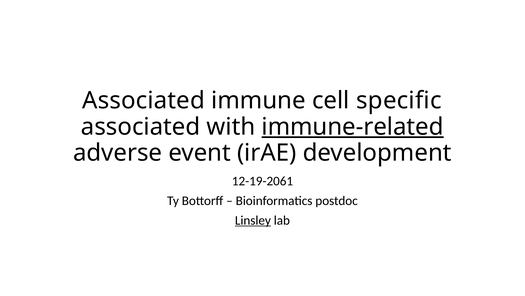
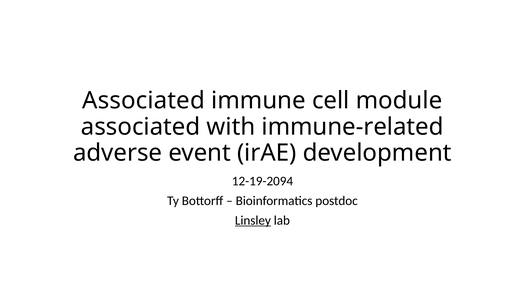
specific: specific -> module
immune-related underline: present -> none
12-19-2061: 12-19-2061 -> 12-19-2094
